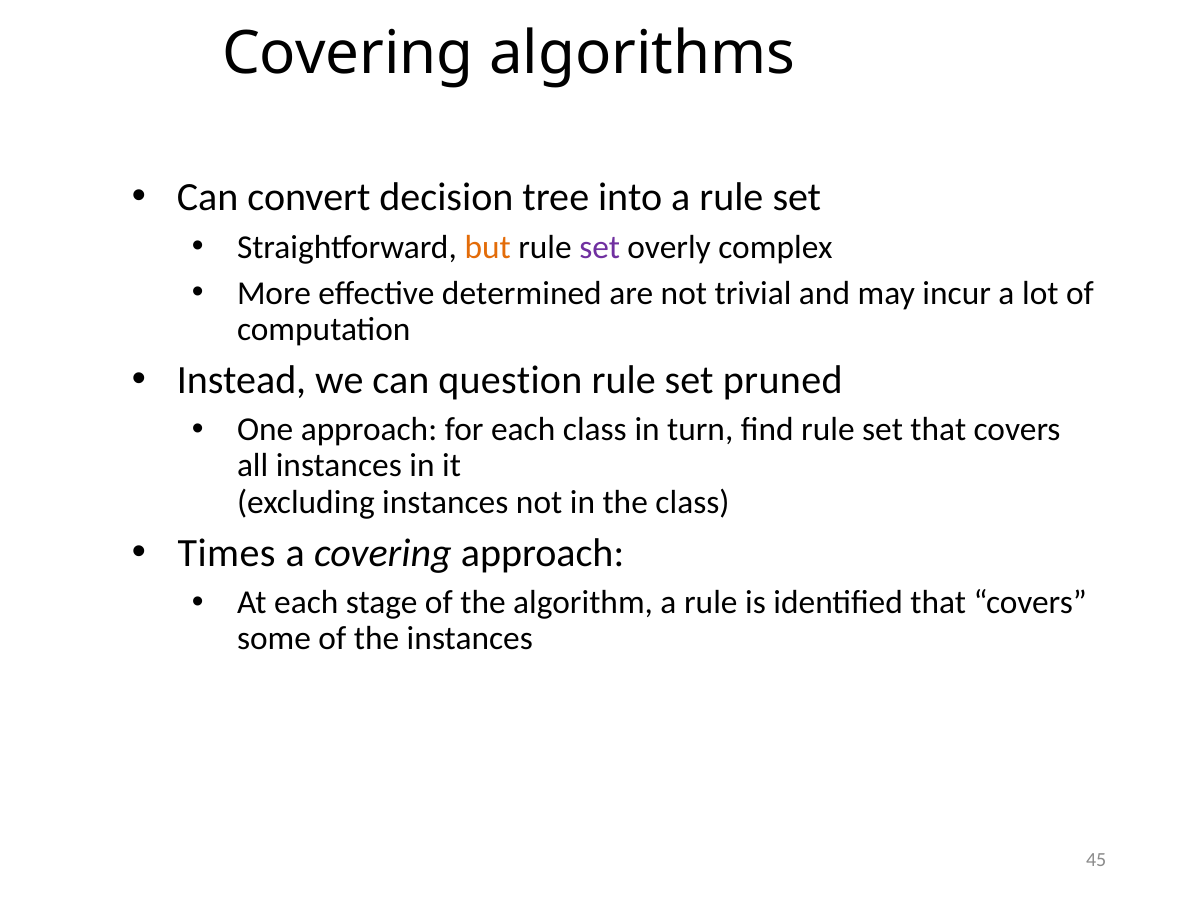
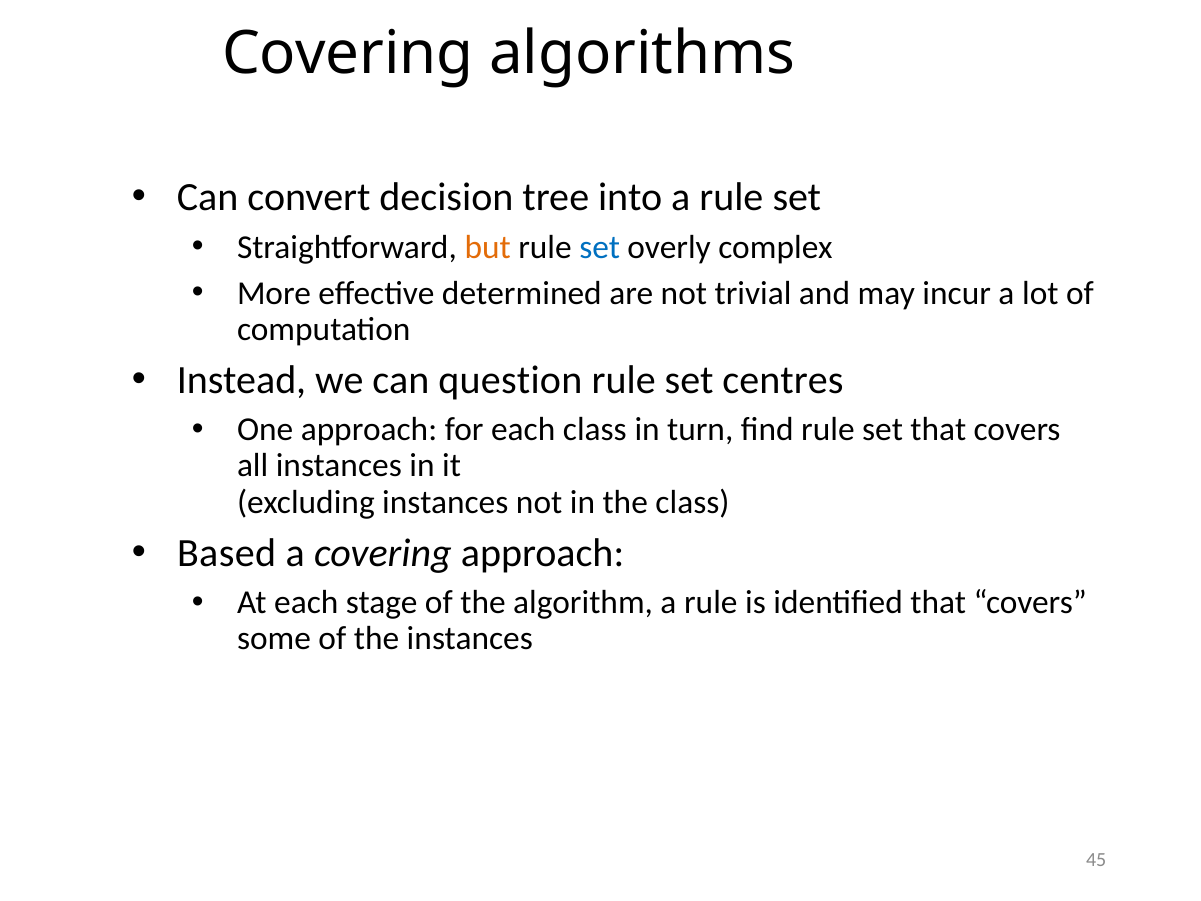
set at (600, 247) colour: purple -> blue
pruned: pruned -> centres
Times: Times -> Based
